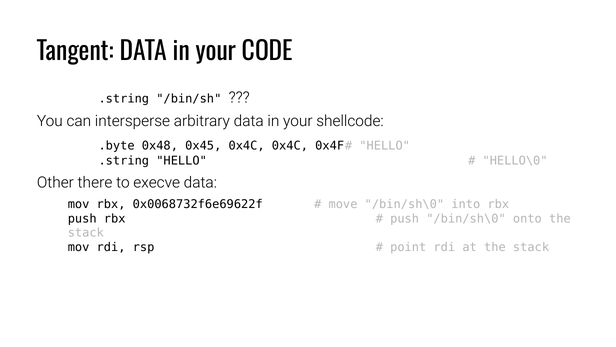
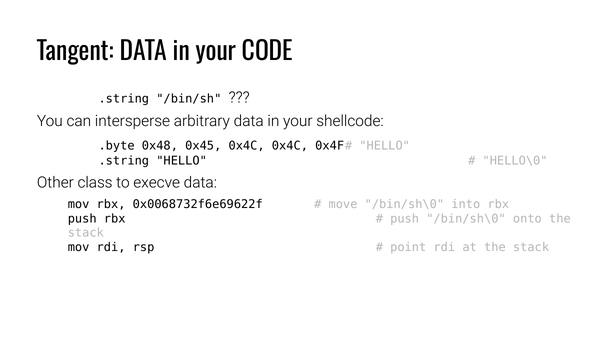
there: there -> class
